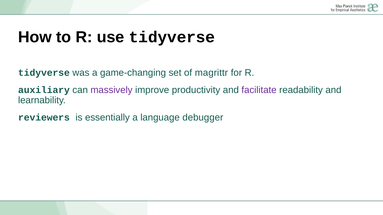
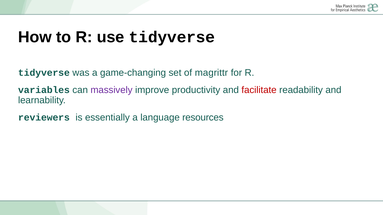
auxiliary: auxiliary -> variables
facilitate colour: purple -> red
debugger: debugger -> resources
